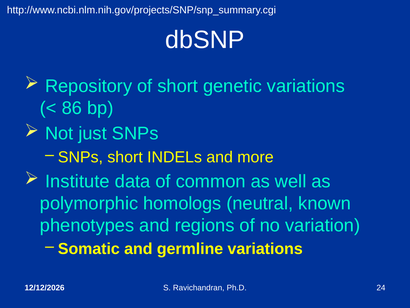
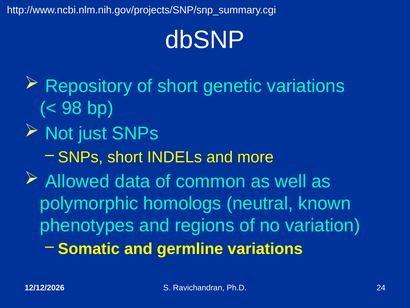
86: 86 -> 98
Institute: Institute -> Allowed
